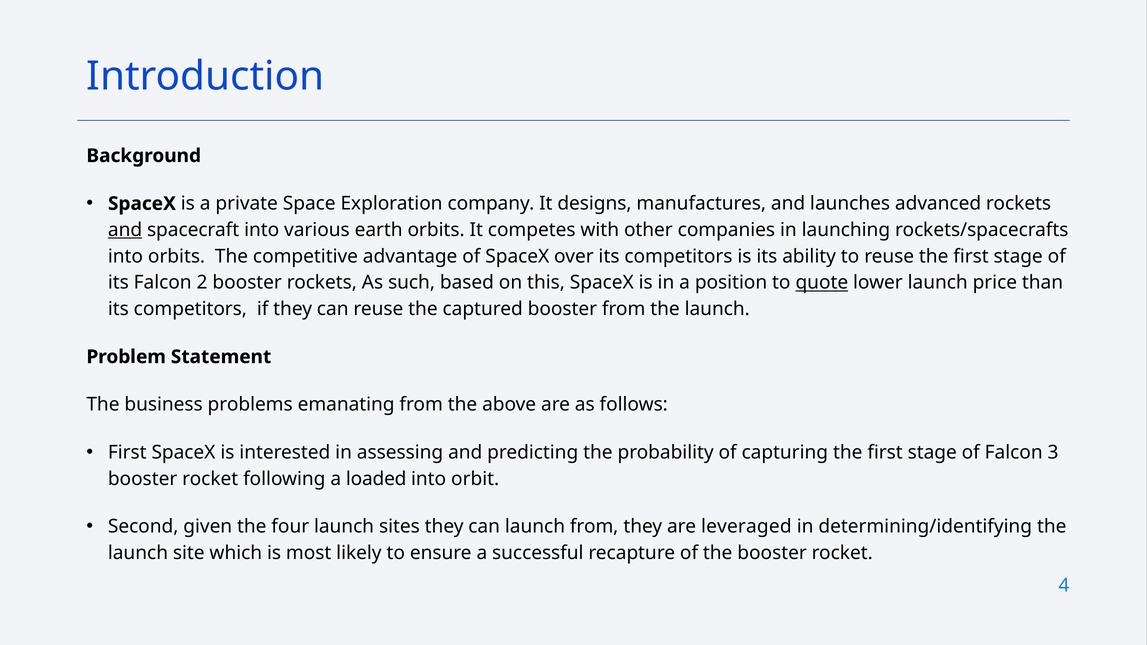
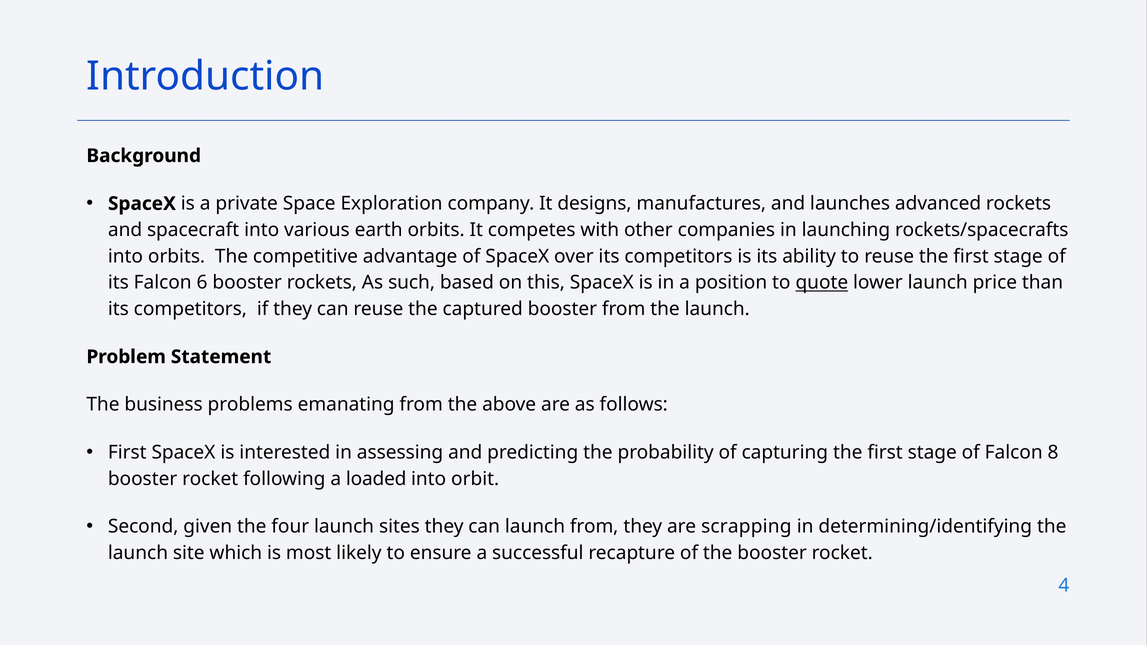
and at (125, 230) underline: present -> none
2: 2 -> 6
3: 3 -> 8
leveraged: leveraged -> scrapping
